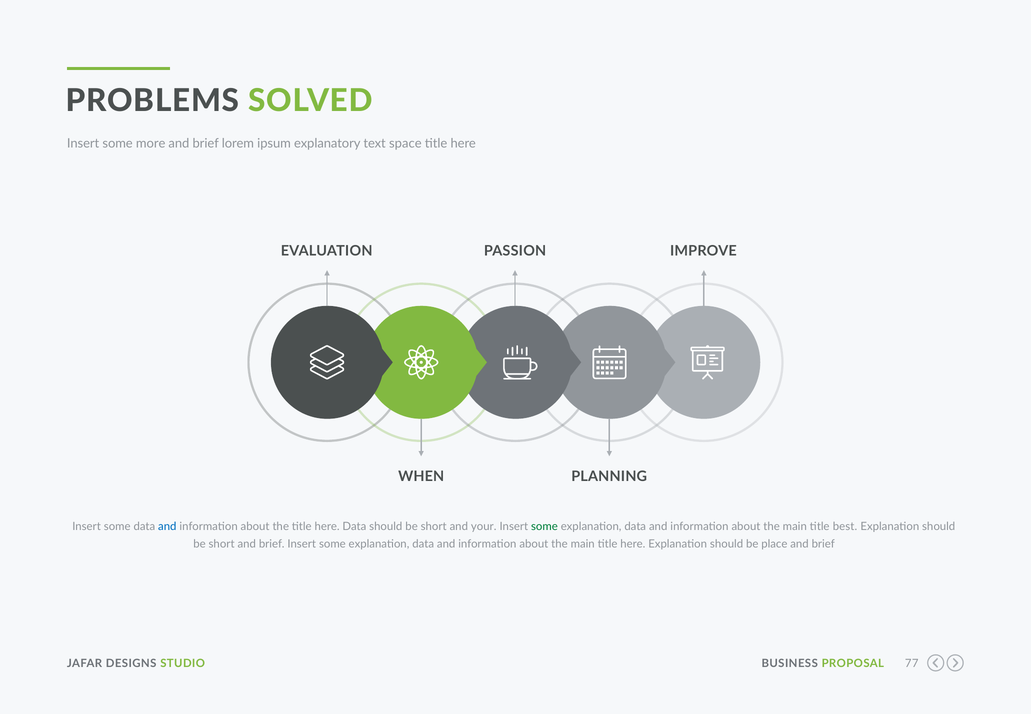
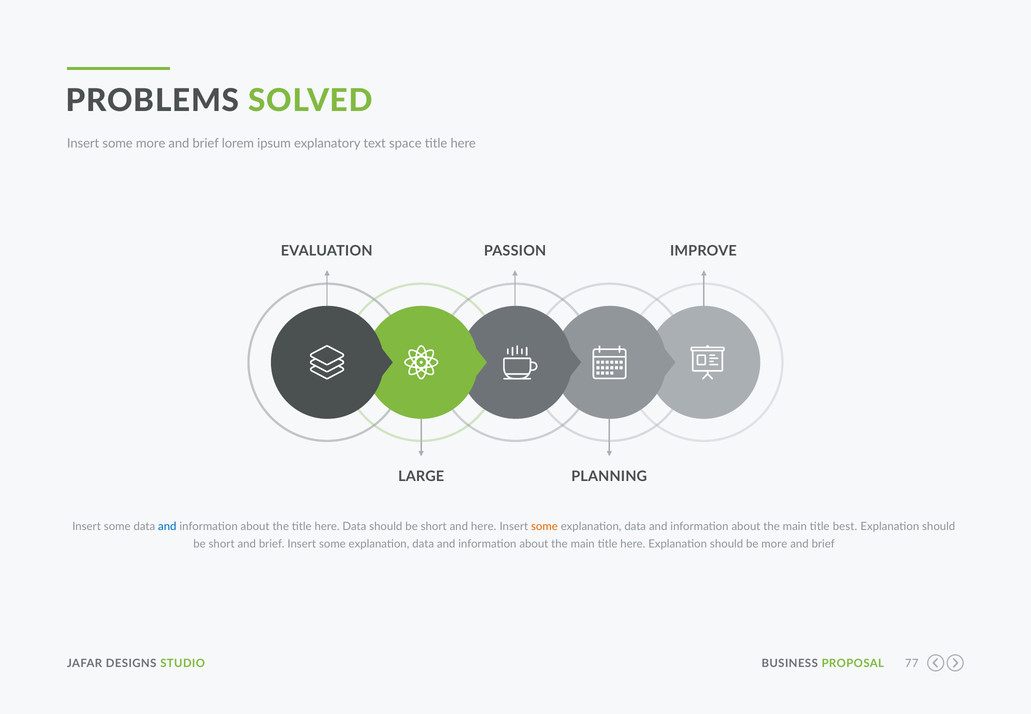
WHEN: WHEN -> LARGE
and your: your -> here
some at (544, 526) colour: green -> orange
be place: place -> more
